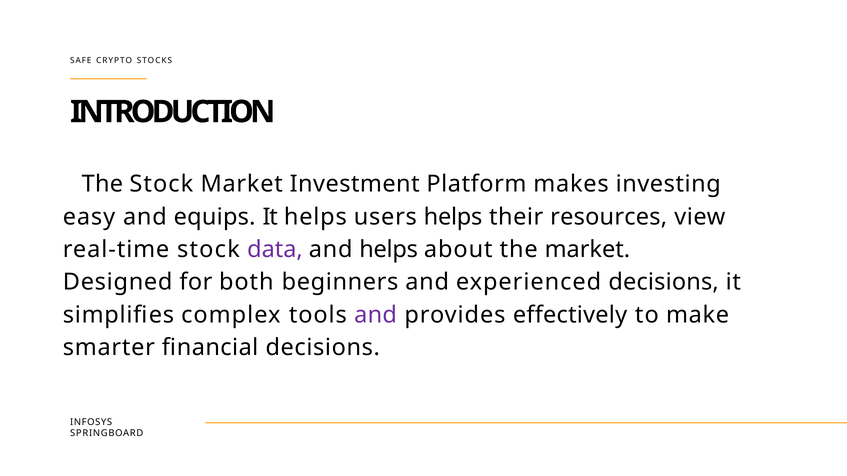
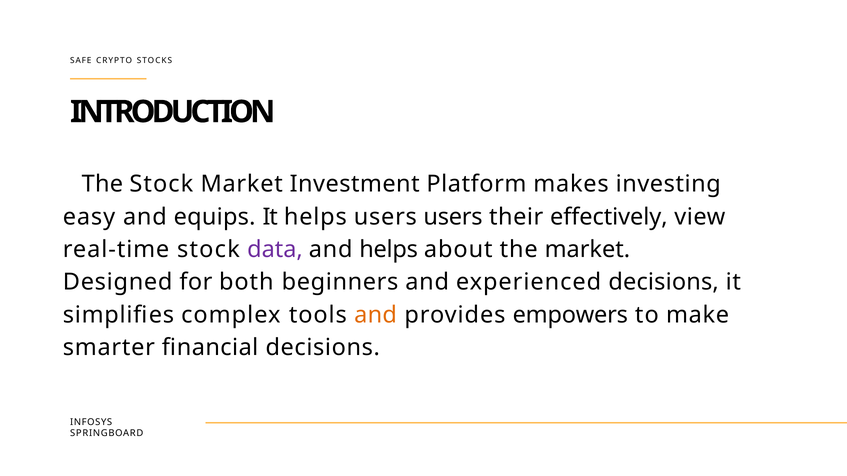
users helps: helps -> users
resources: resources -> effectively
and at (376, 315) colour: purple -> orange
effectively: effectively -> empowers
